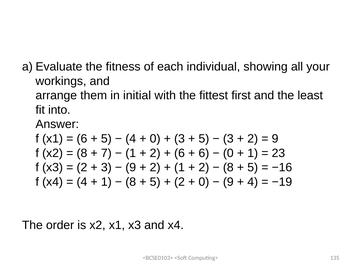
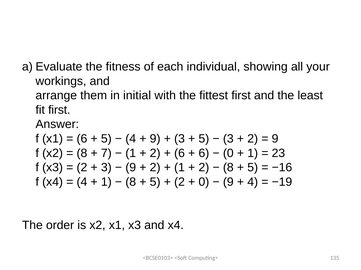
fit into: into -> first
0 at (155, 139): 0 -> 9
